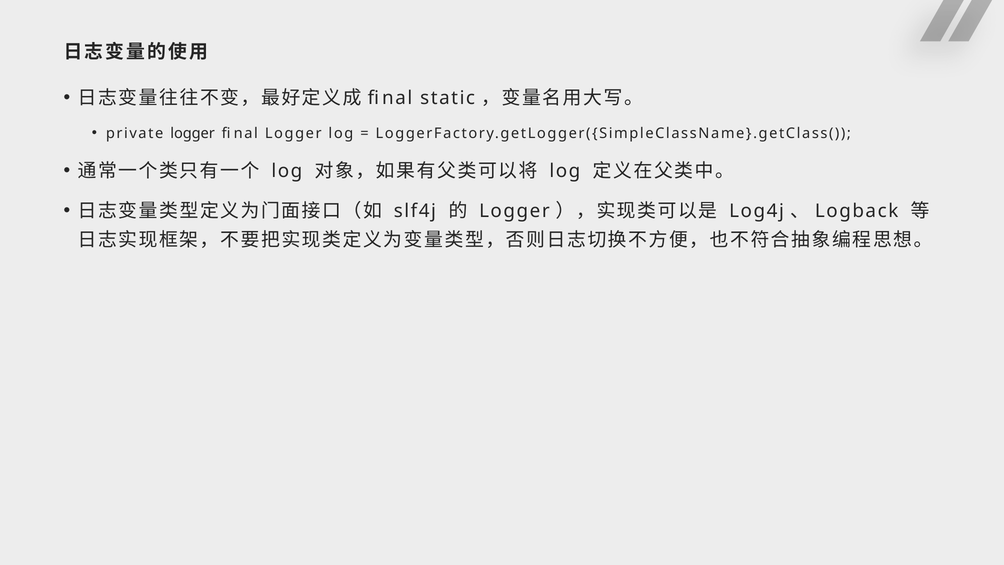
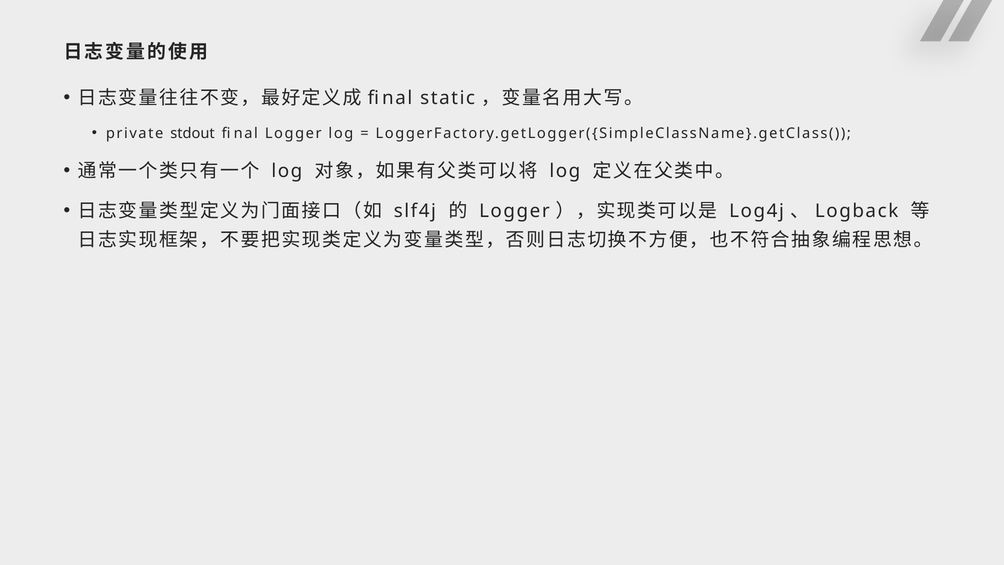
private logger: logger -> stdout
